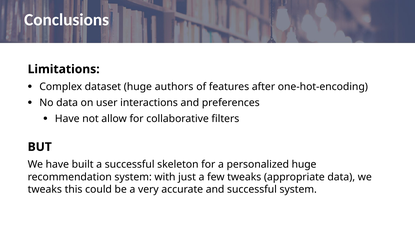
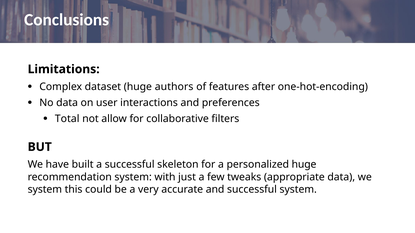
Have at (67, 119): Have -> Total
tweaks at (45, 190): tweaks -> system
